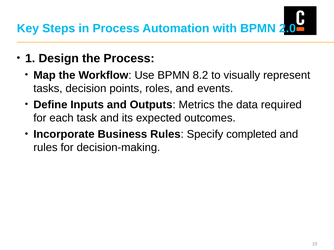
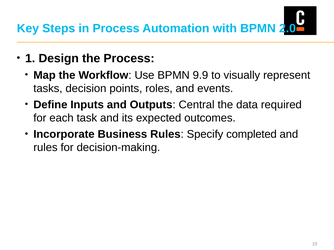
8.2: 8.2 -> 9.9
Metrics: Metrics -> Central
